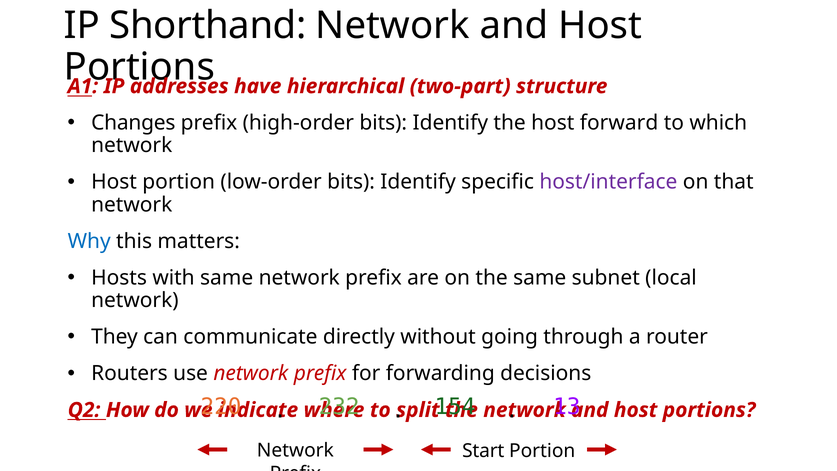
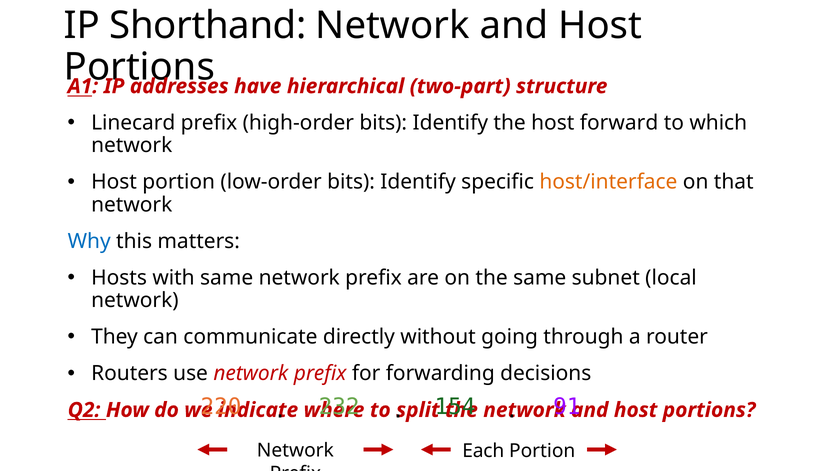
Changes: Changes -> Linecard
host/interface colour: purple -> orange
13: 13 -> 91
Start: Start -> Each
